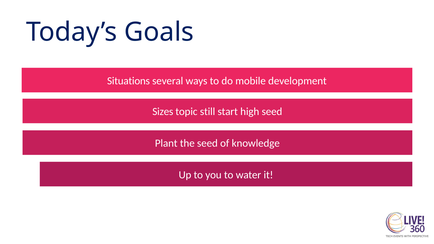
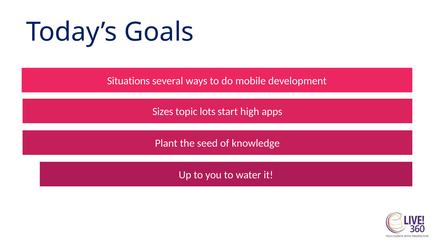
still: still -> lots
high seed: seed -> apps
